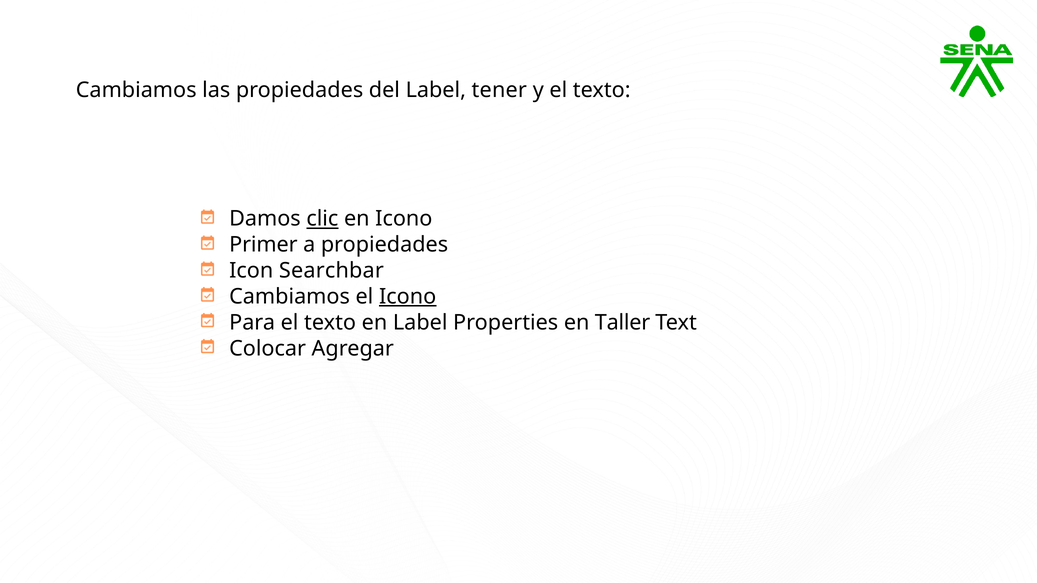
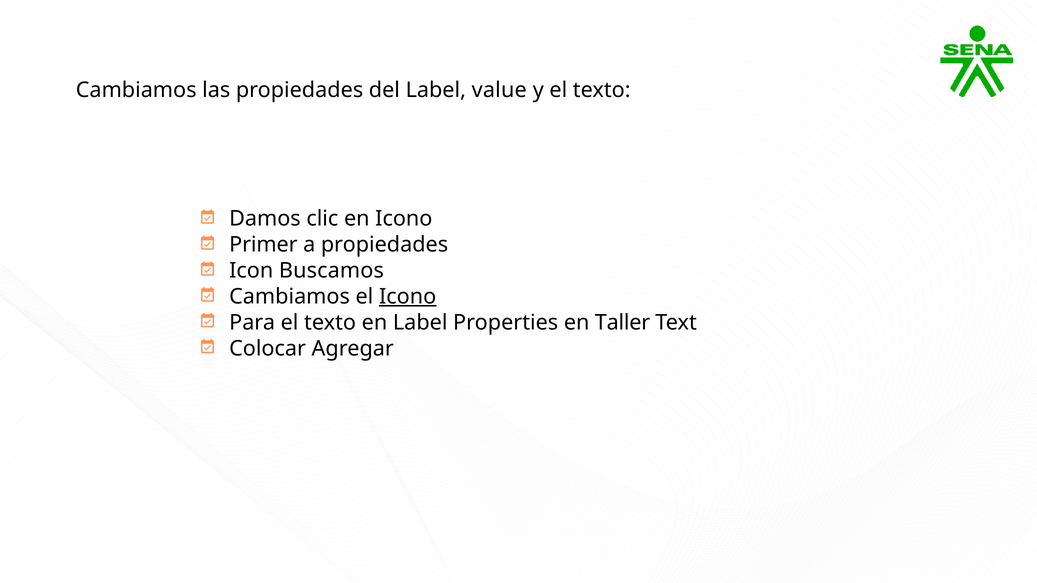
tener: tener -> value
clic underline: present -> none
Searchbar: Searchbar -> Buscamos
